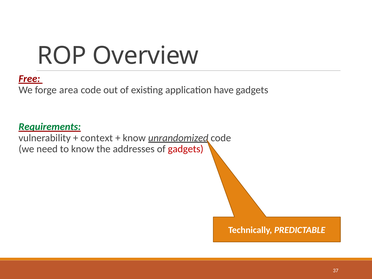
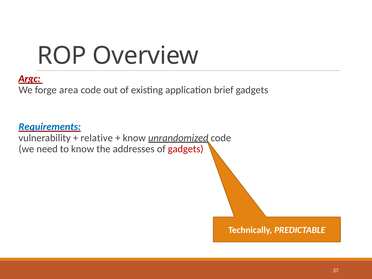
Free: Free -> Argc
have: have -> brief
Requirements colour: green -> blue
context: context -> relative
